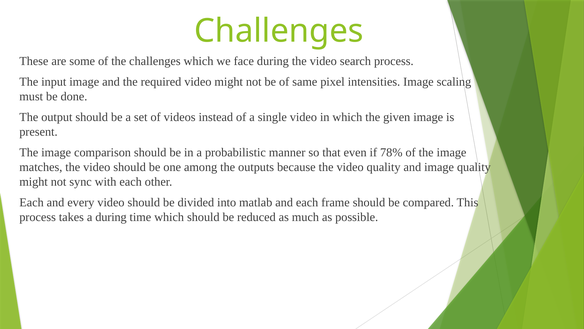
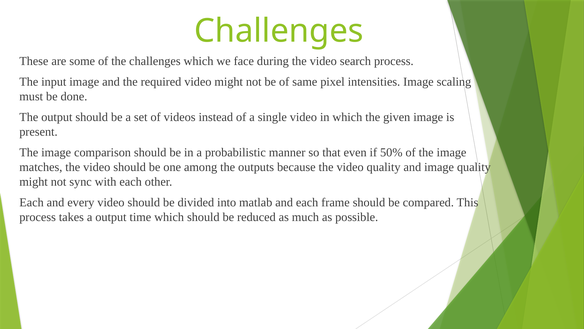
78%: 78% -> 50%
a during: during -> output
